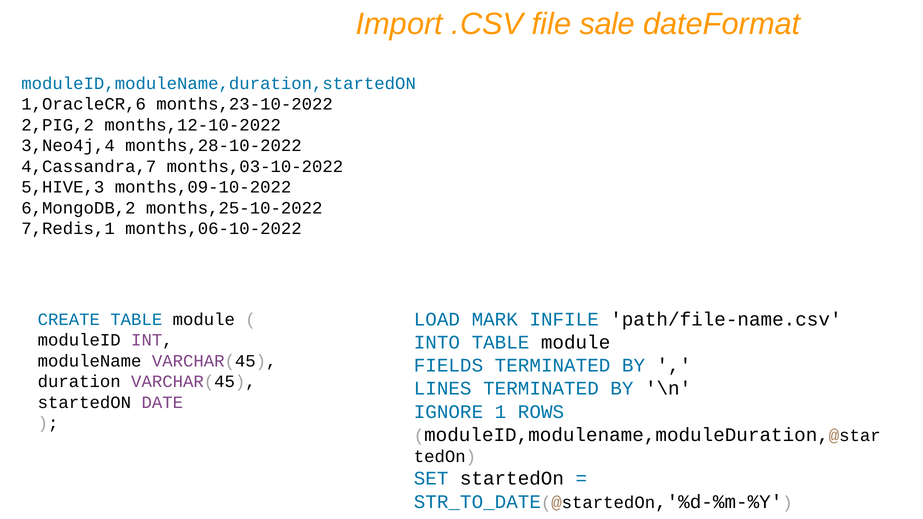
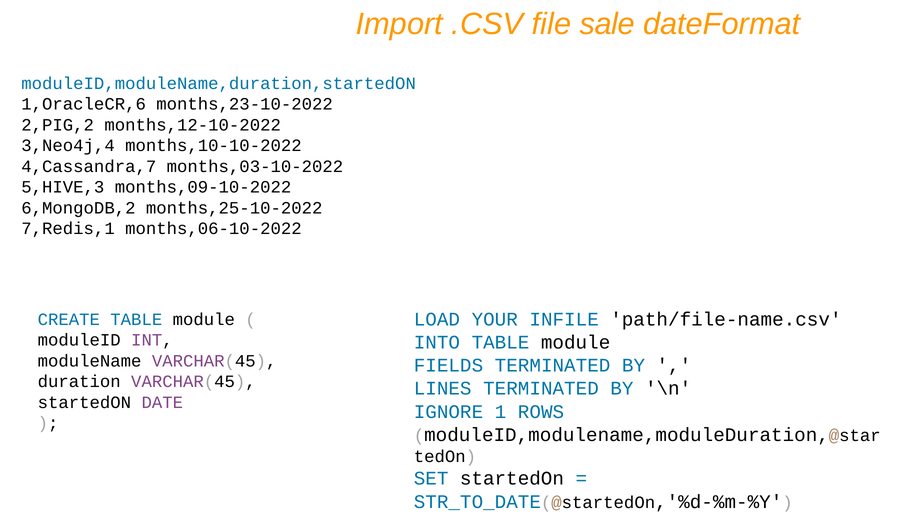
months,28-10-2022: months,28-10-2022 -> months,10-10-2022
MARK: MARK -> YOUR
